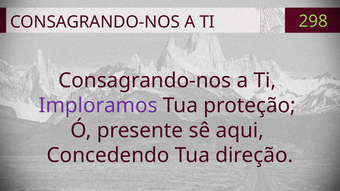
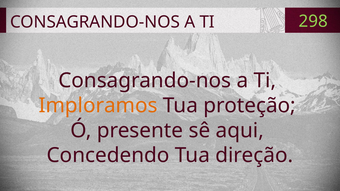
Imploramos colour: purple -> orange
